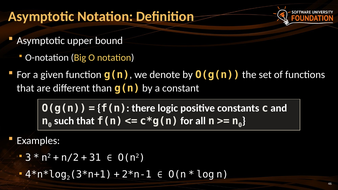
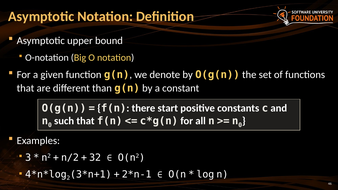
logic: logic -> start
31: 31 -> 32
